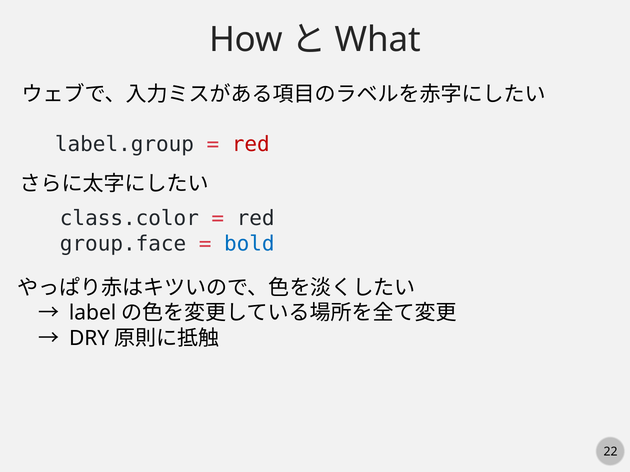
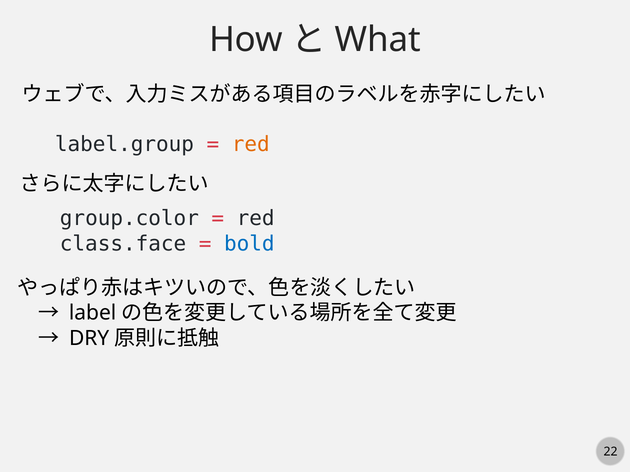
red at (251, 144) colour: red -> orange
class.color: class.color -> group.color
group.face: group.face -> class.face
